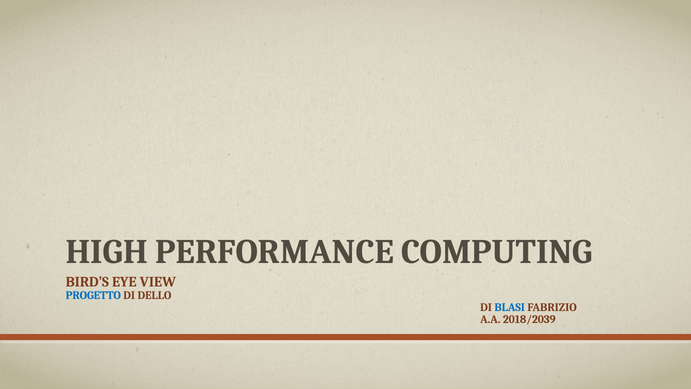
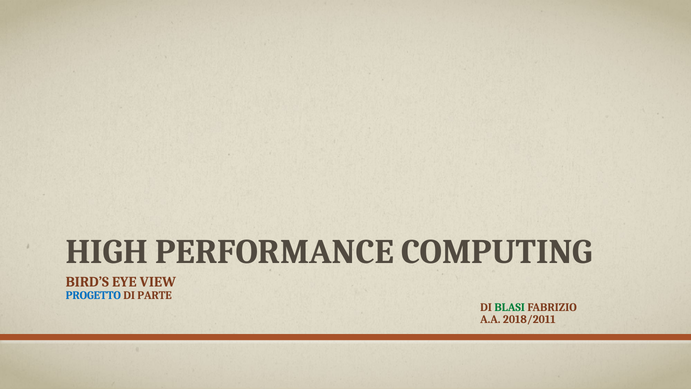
DELLO: DELLO -> PARTE
BLASI colour: blue -> green
2018/2039: 2018/2039 -> 2018/2011
